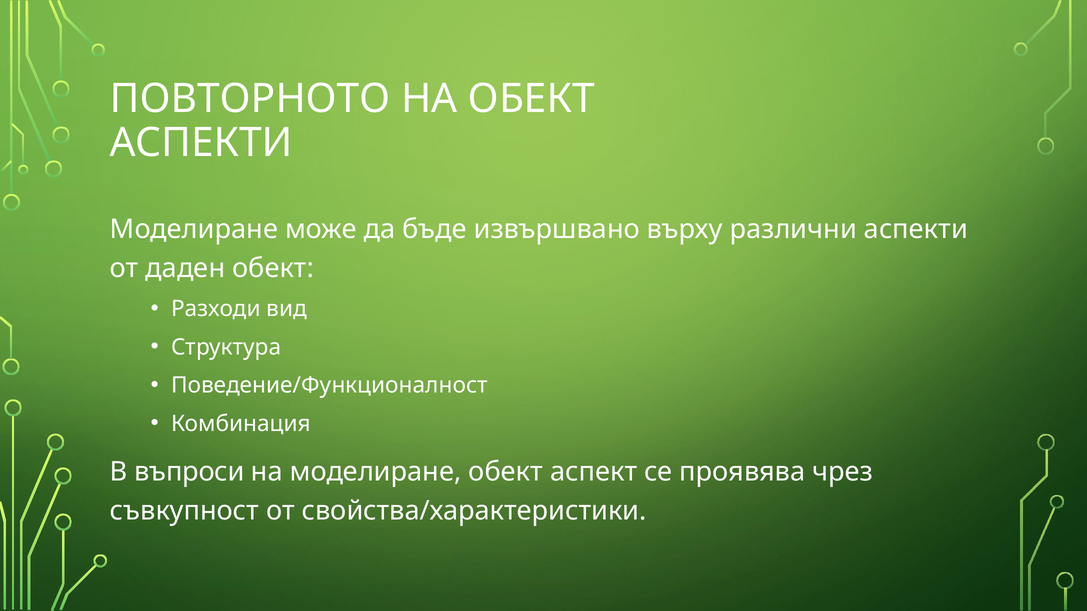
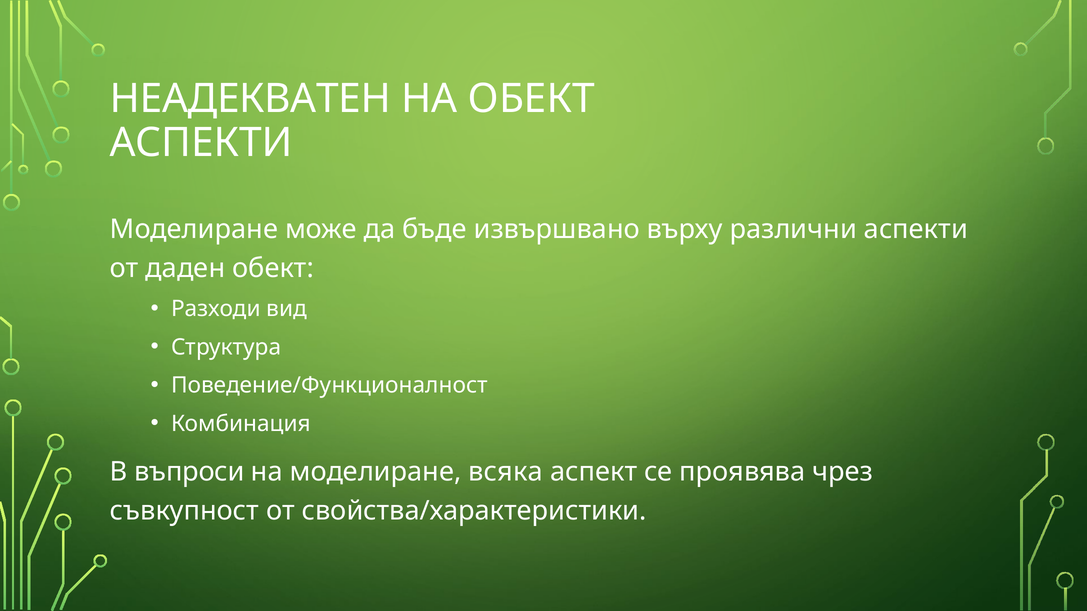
ПОВТОРНОТО: ПОВТОРНОТО -> НЕАДЕКВАТЕН
моделиране обект: обект -> всяка
